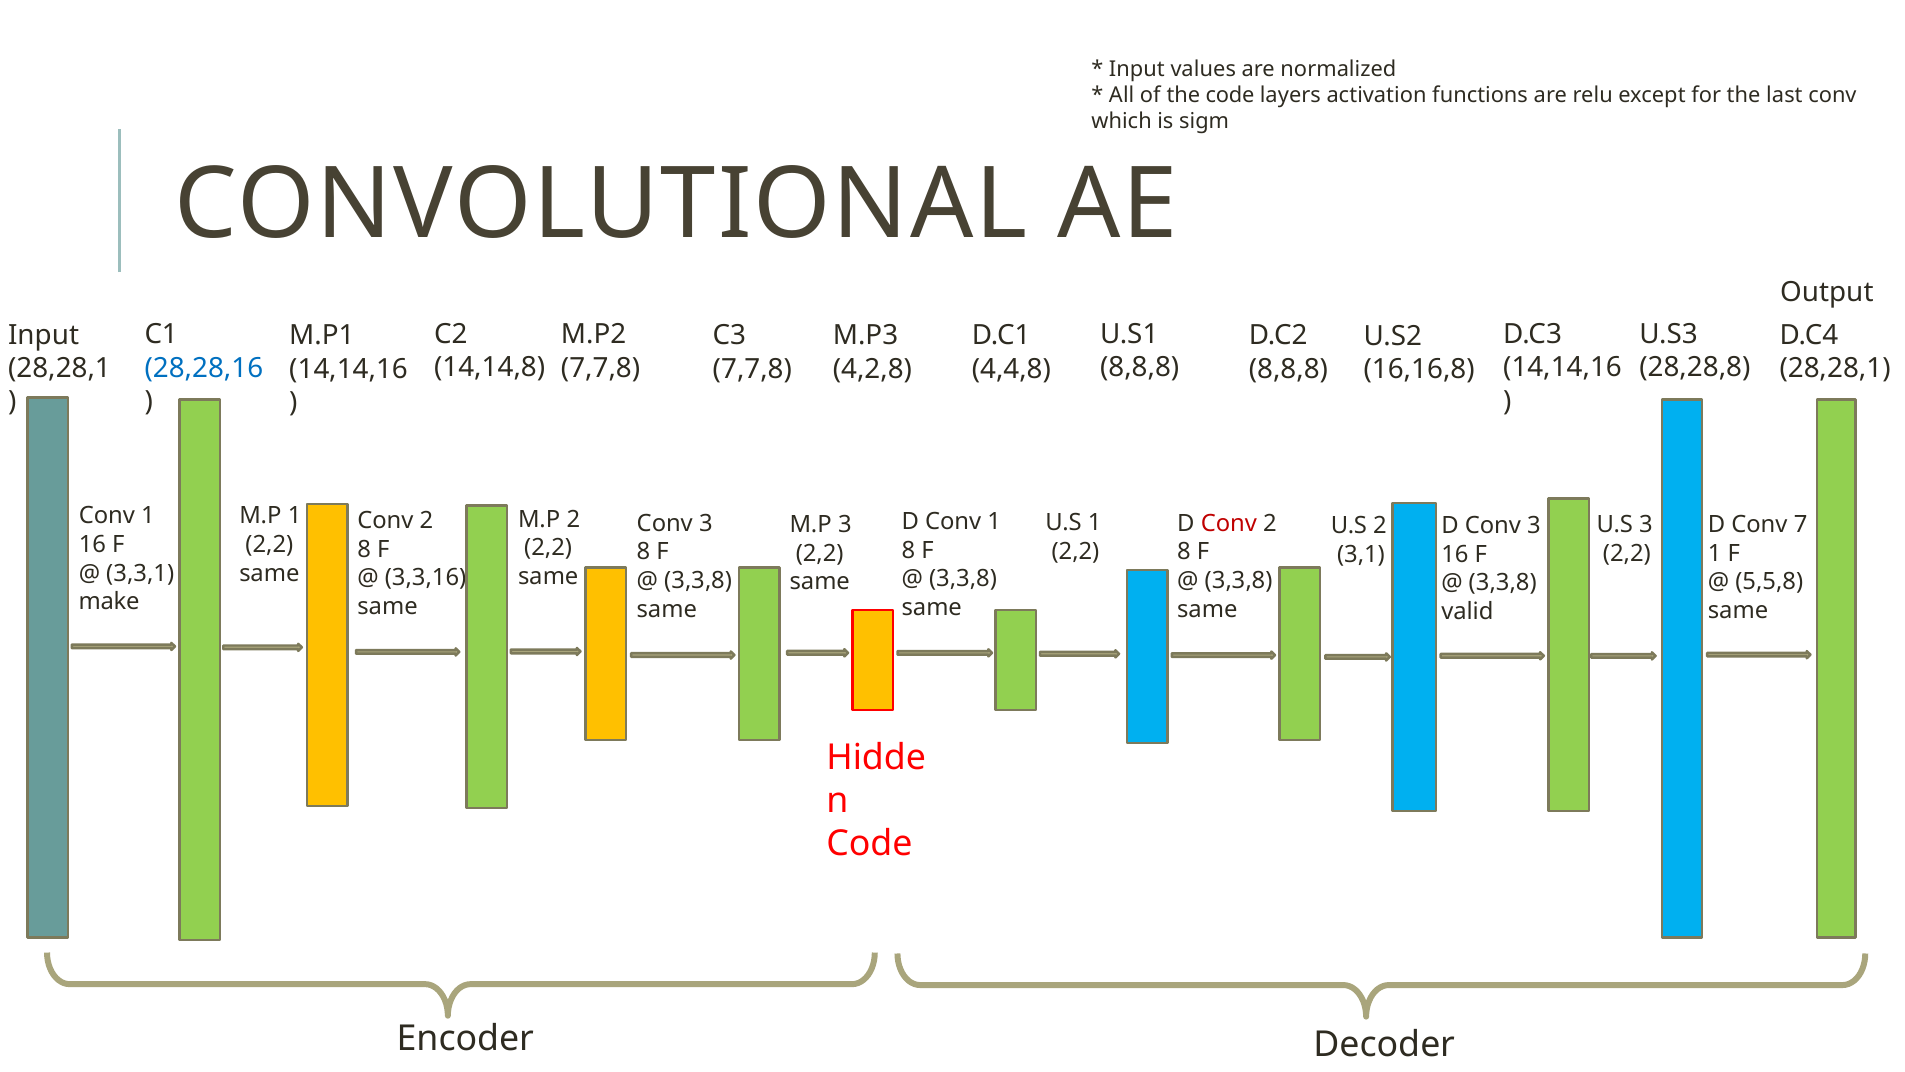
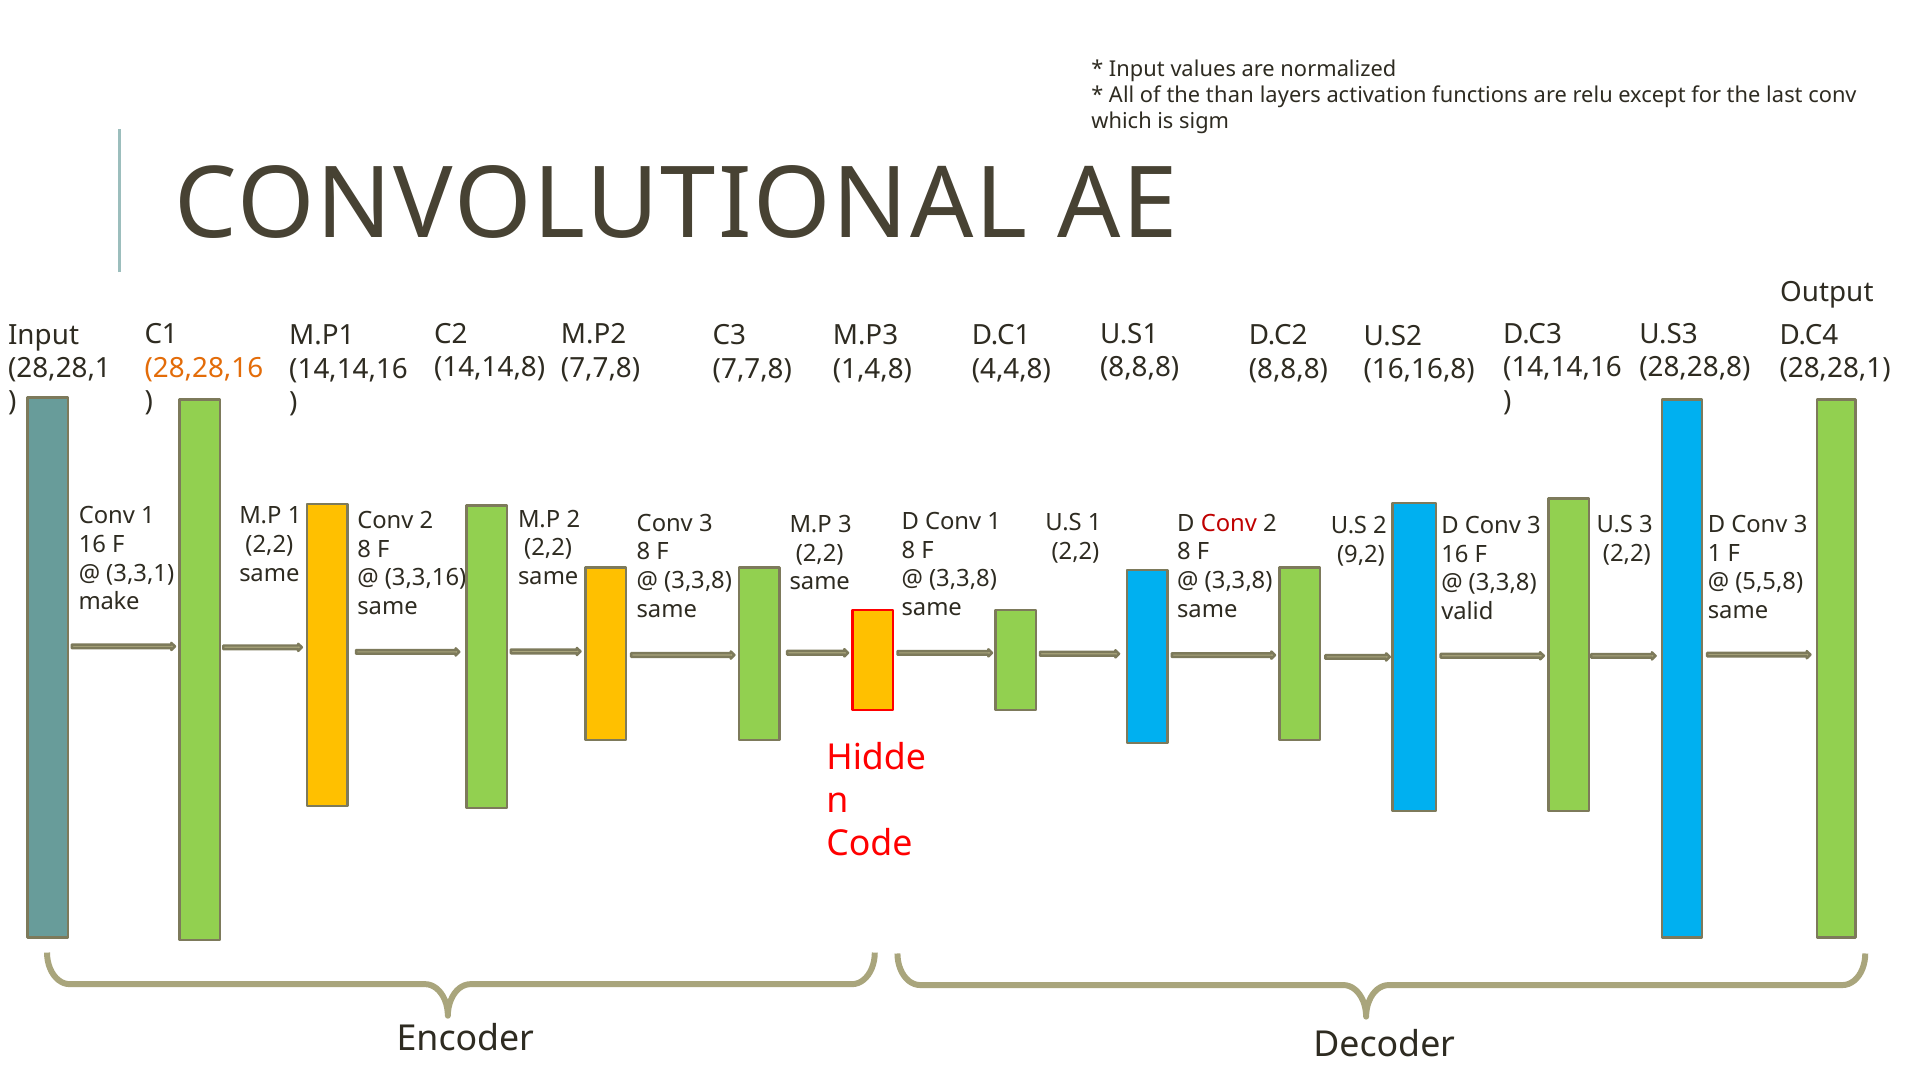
the code: code -> than
28,28,16 colour: blue -> orange
4,2,8: 4,2,8 -> 1,4,8
7 at (1801, 524): 7 -> 3
3,1: 3,1 -> 9,2
